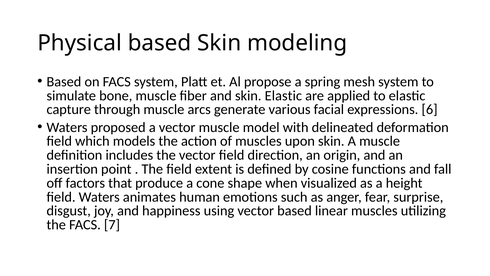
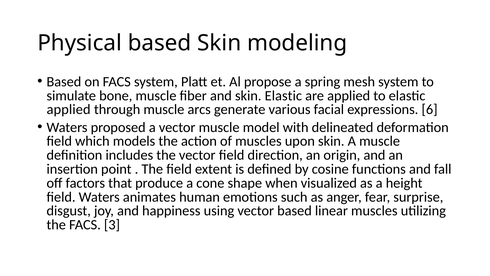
capture at (69, 109): capture -> applied
7: 7 -> 3
